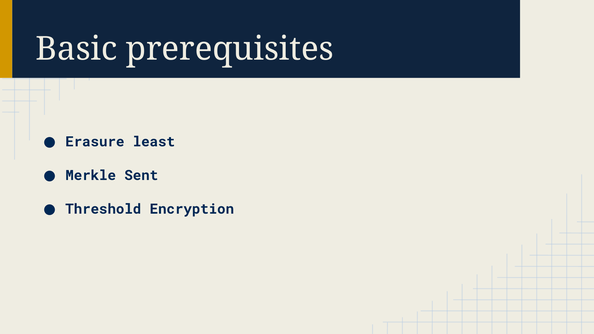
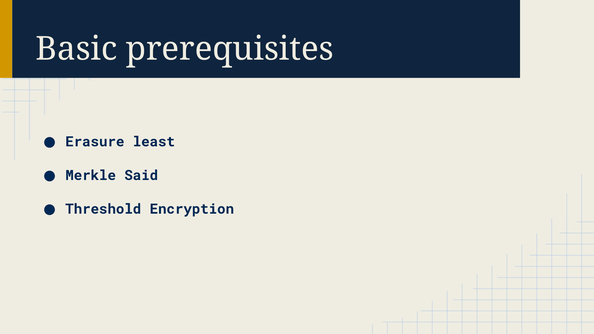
Sent: Sent -> Said
